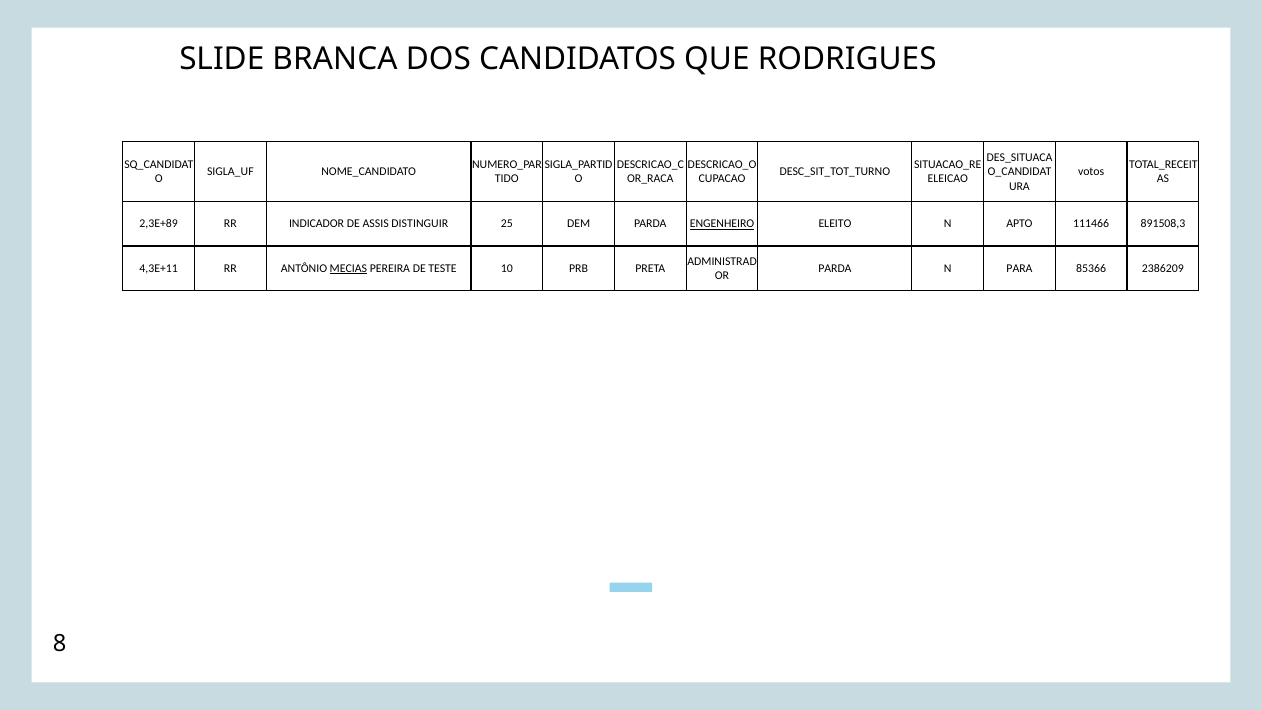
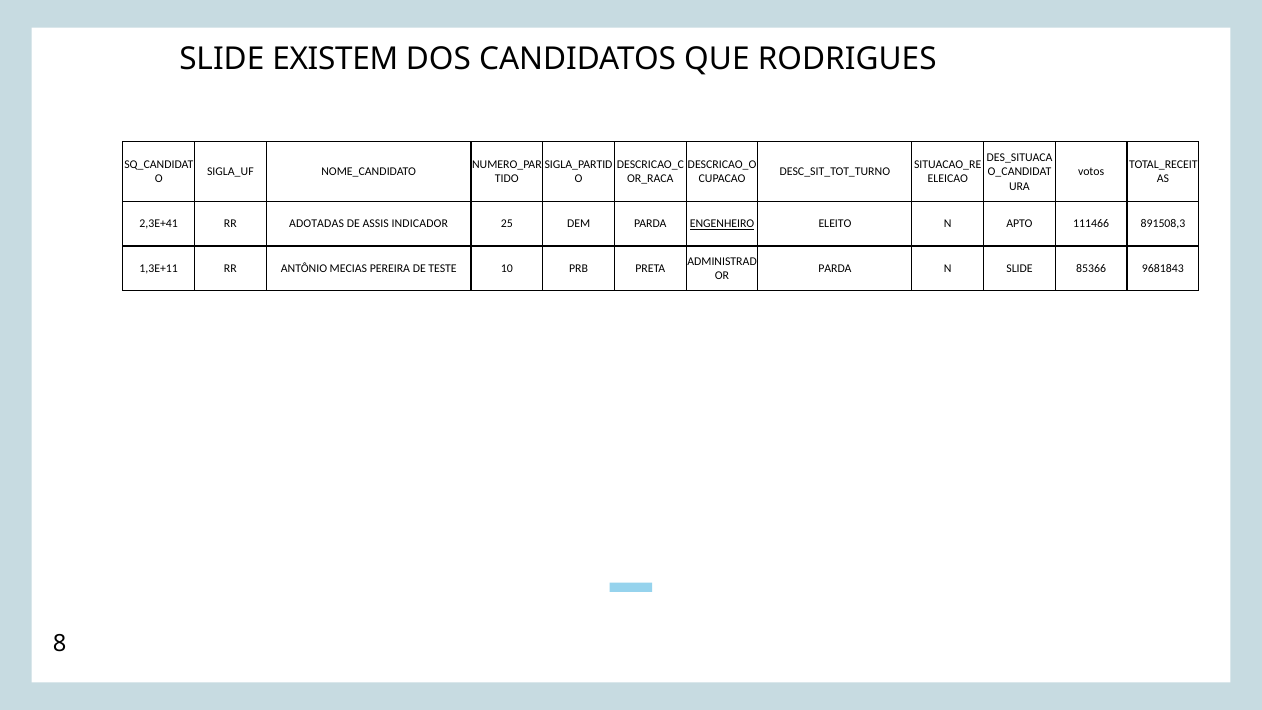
BRANCA: BRANCA -> EXISTEM
2,3E+89: 2,3E+89 -> 2,3E+41
INDICADOR: INDICADOR -> ADOTADAS
DISTINGUIR: DISTINGUIR -> INDICADOR
4,3E+11: 4,3E+11 -> 1,3E+11
MECIAS underline: present -> none
N PARA: PARA -> SLIDE
2386209: 2386209 -> 9681843
